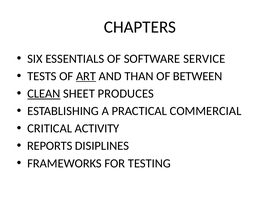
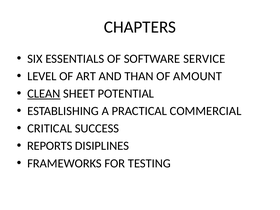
TESTS: TESTS -> LEVEL
ART underline: present -> none
BETWEEN: BETWEEN -> AMOUNT
PRODUCES: PRODUCES -> POTENTIAL
ACTIVITY: ACTIVITY -> SUCCESS
